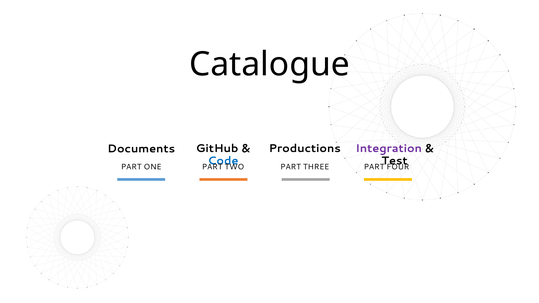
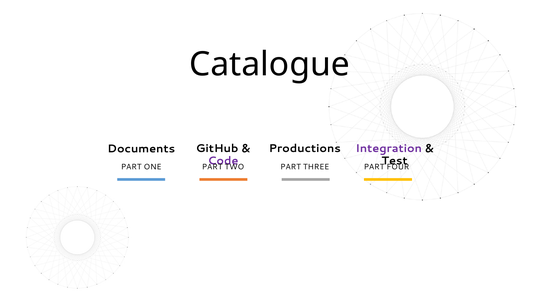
Code colour: blue -> purple
